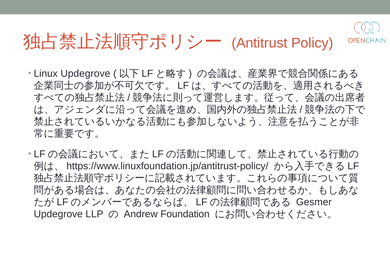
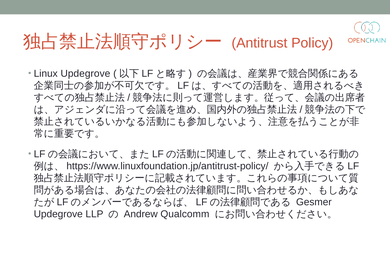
Foundation: Foundation -> Qualcomm
